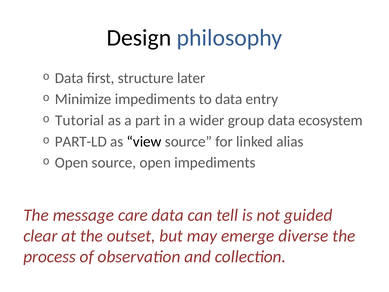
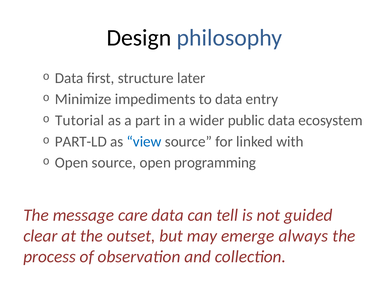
group: group -> public
view colour: black -> blue
alias: alias -> with
open impediments: impediments -> programming
diverse: diverse -> always
